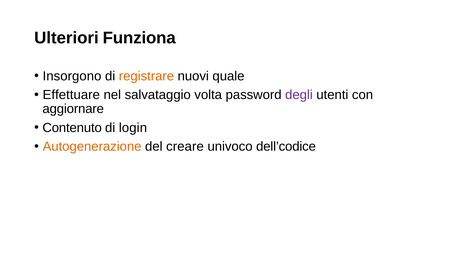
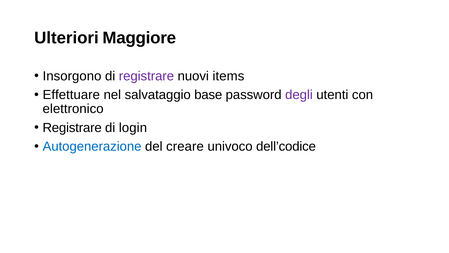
Funziona: Funziona -> Maggiore
registrare at (146, 76) colour: orange -> purple
quale: quale -> items
volta: volta -> base
aggiornare: aggiornare -> elettronico
Contenuto at (72, 128): Contenuto -> Registrare
Autogenerazione colour: orange -> blue
